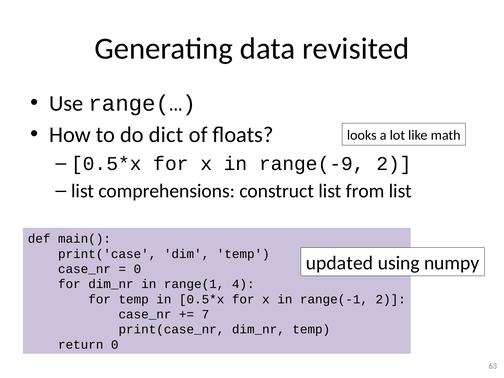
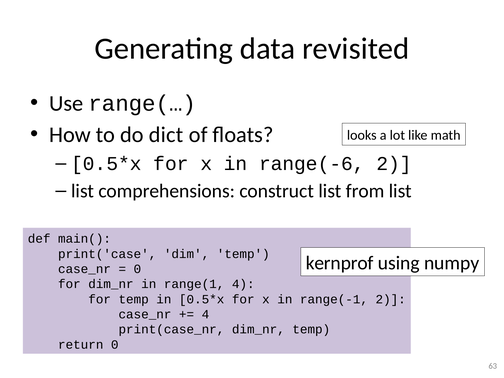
range(-9: range(-9 -> range(-6
updated: updated -> kernprof
7 at (205, 314): 7 -> 4
